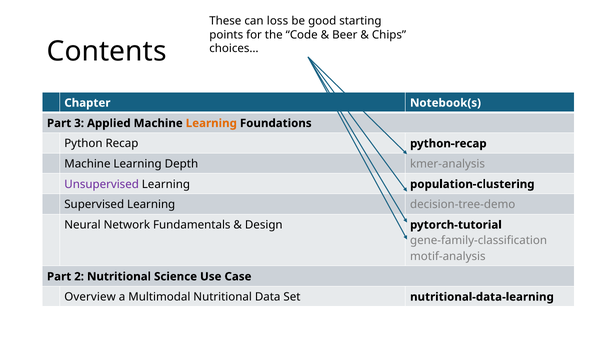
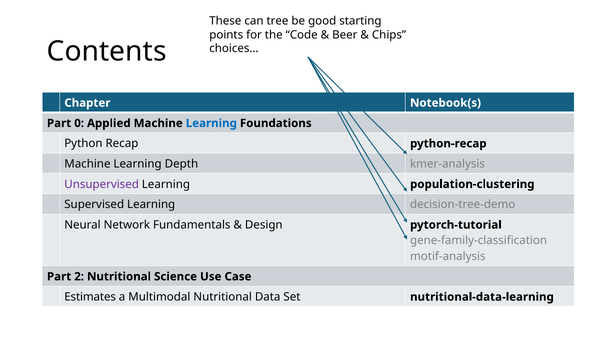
loss: loss -> tree
3: 3 -> 0
Learning at (211, 123) colour: orange -> blue
Overview: Overview -> Estimates
